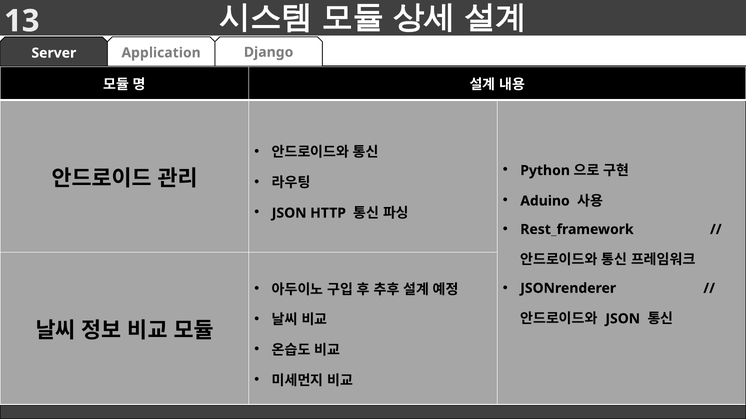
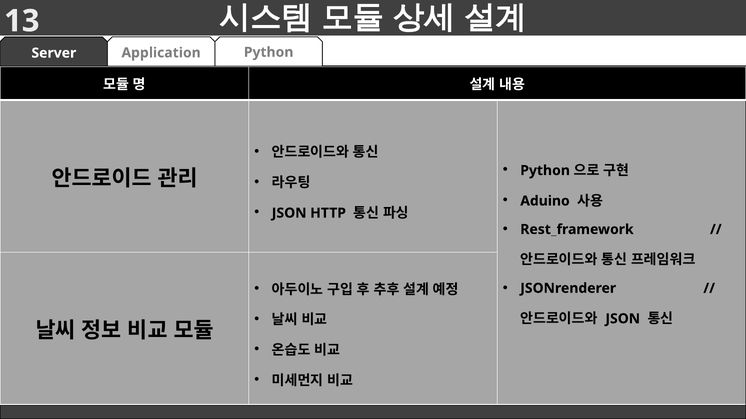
Django at (269, 52): Django -> Python
